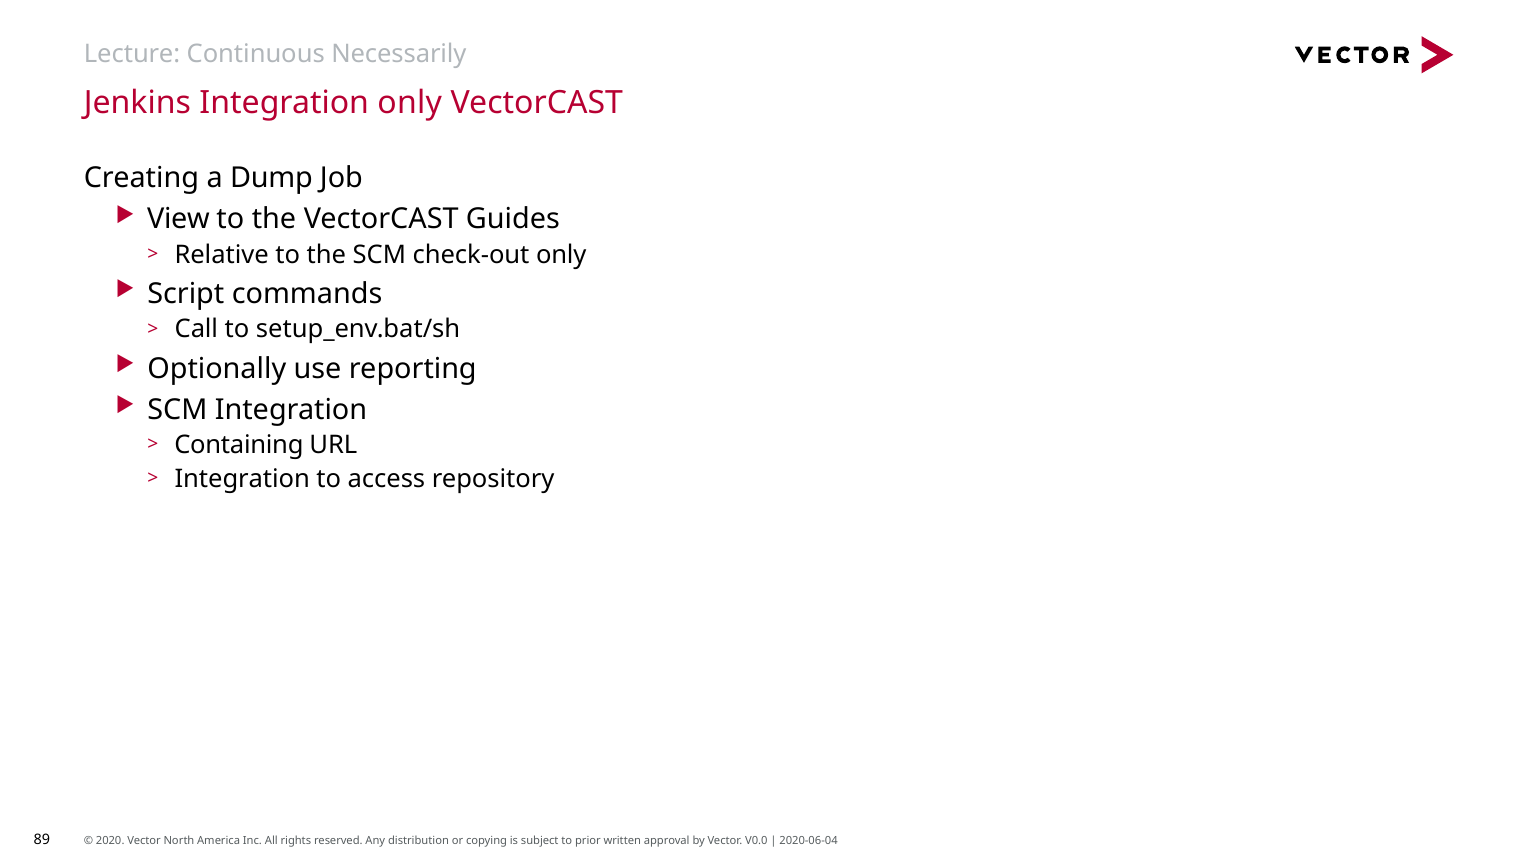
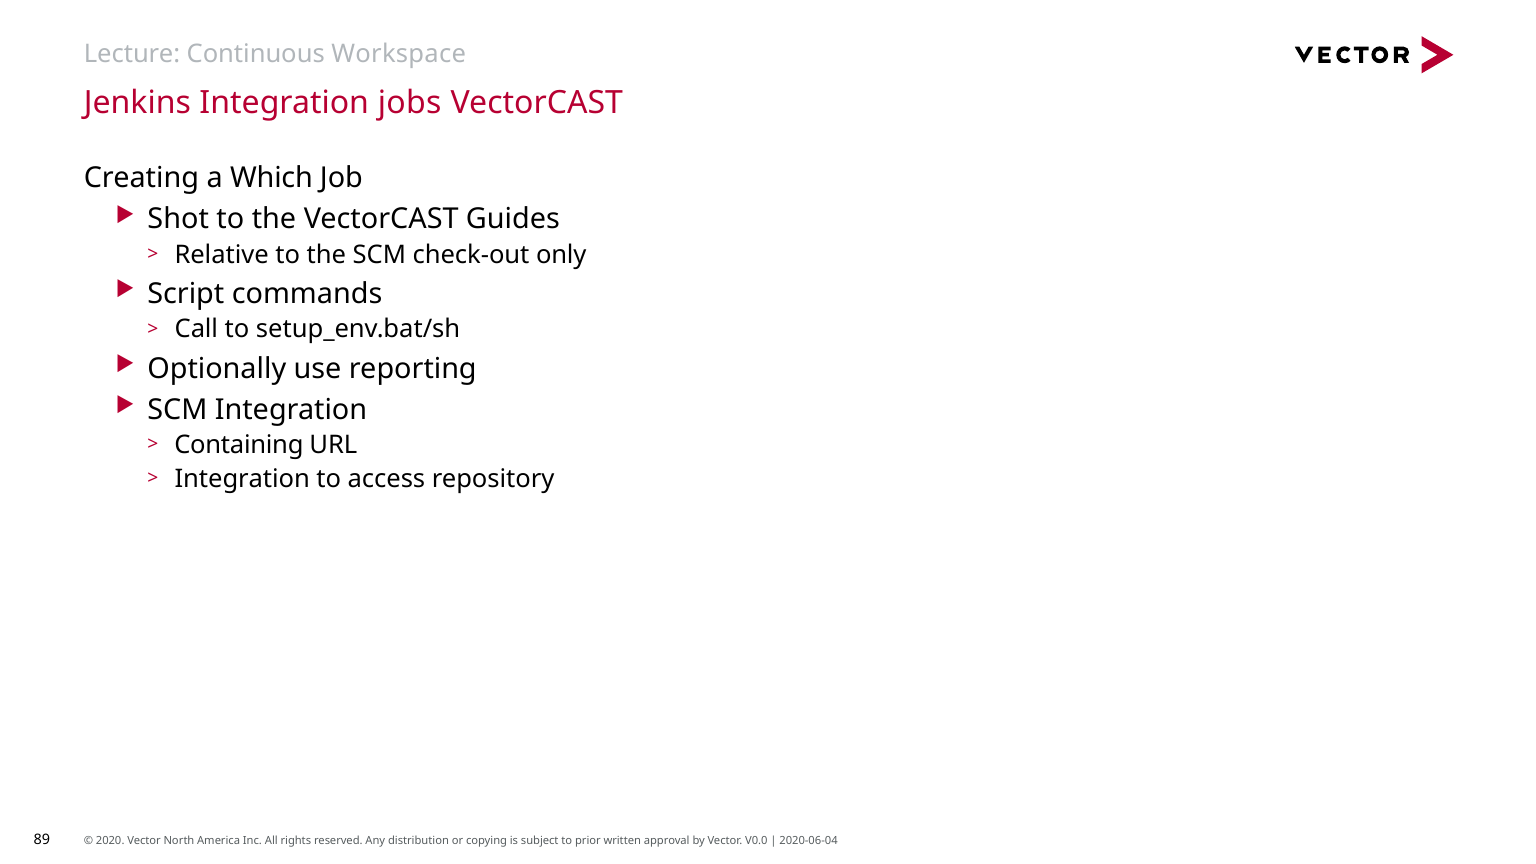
Necessarily: Necessarily -> Workspace
Integration only: only -> jobs
Dump: Dump -> Which
View: View -> Shot
